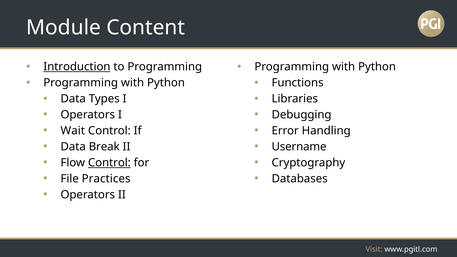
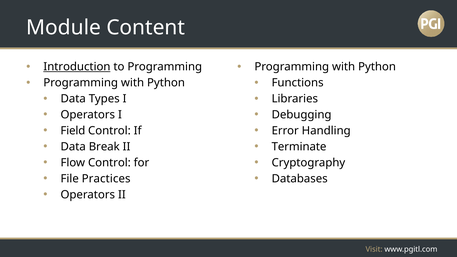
Wait: Wait -> Field
Username: Username -> Terminate
Control at (109, 163) underline: present -> none
